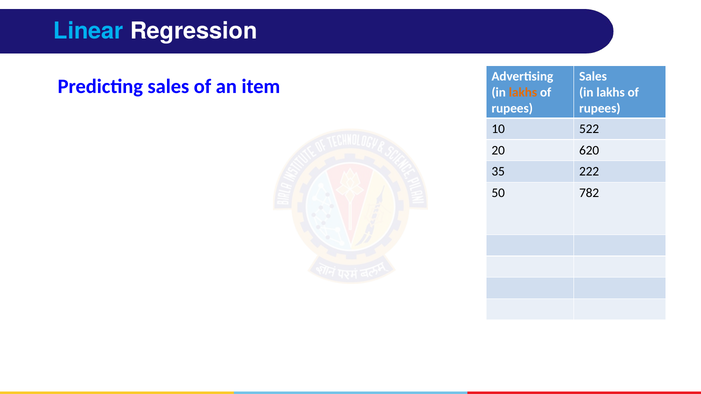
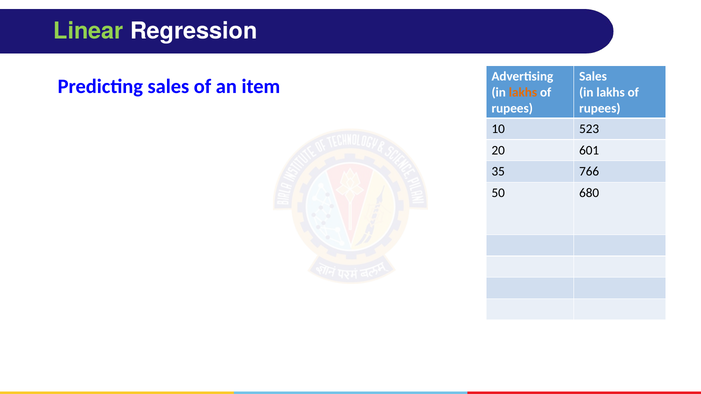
Linear colour: light blue -> light green
522: 522 -> 523
620: 620 -> 601
222: 222 -> 766
782: 782 -> 680
